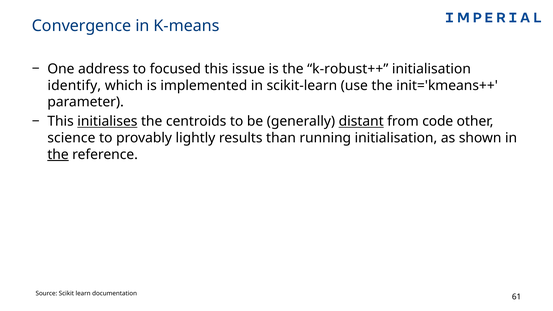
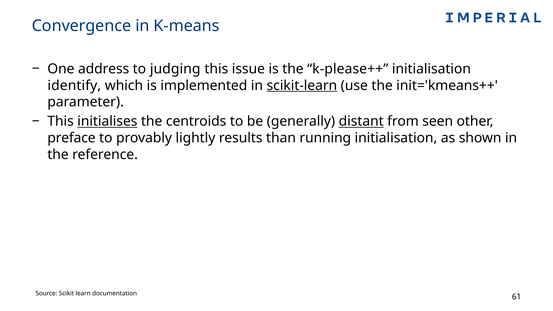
focused: focused -> judging
k-robust++: k-robust++ -> k-please++
scikit-learn underline: none -> present
code: code -> seen
science: science -> preface
the at (58, 155) underline: present -> none
